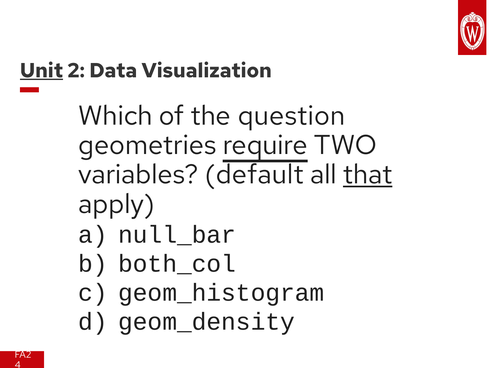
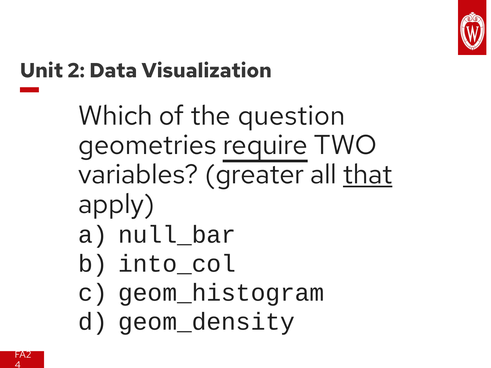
Unit underline: present -> none
default: default -> greater
both_col: both_col -> into_col
